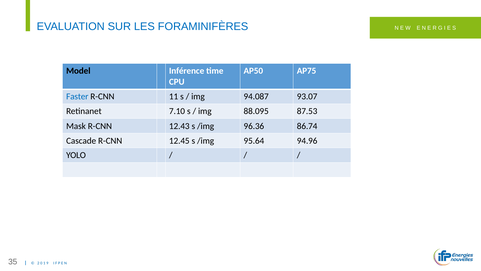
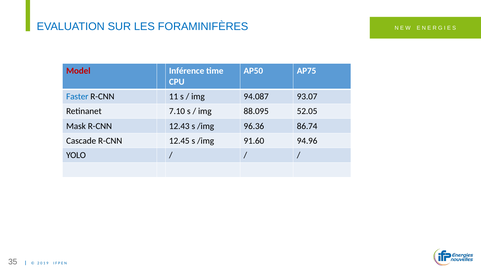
Model colour: black -> red
87.53: 87.53 -> 52.05
95.64: 95.64 -> 91.60
